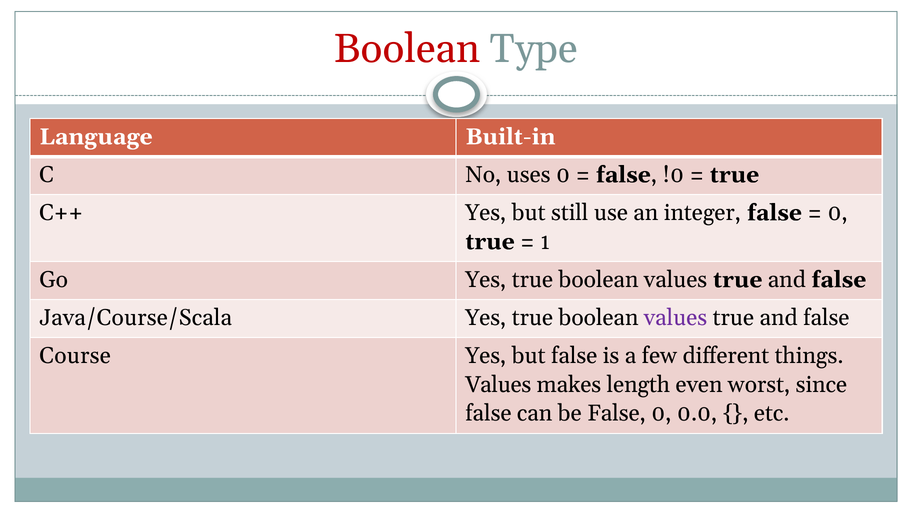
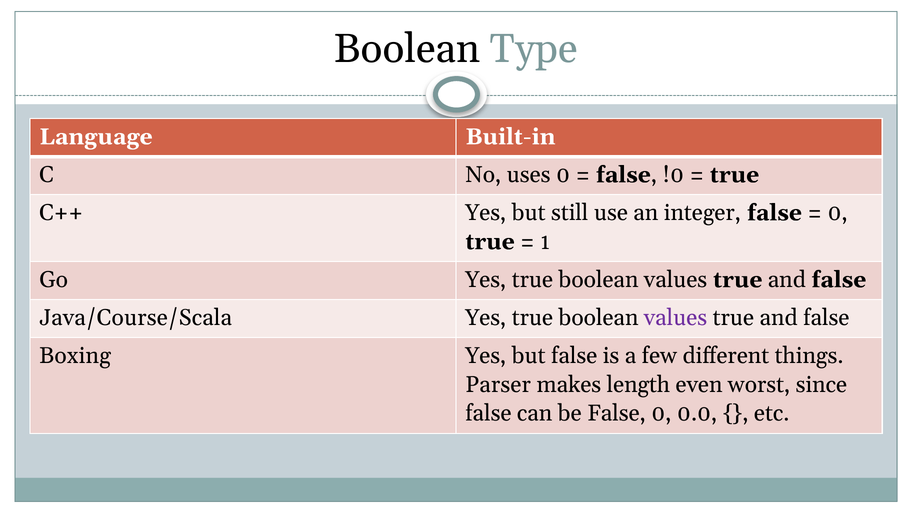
Boolean at (407, 49) colour: red -> black
Course: Course -> Boxing
Values at (498, 385): Values -> Parser
